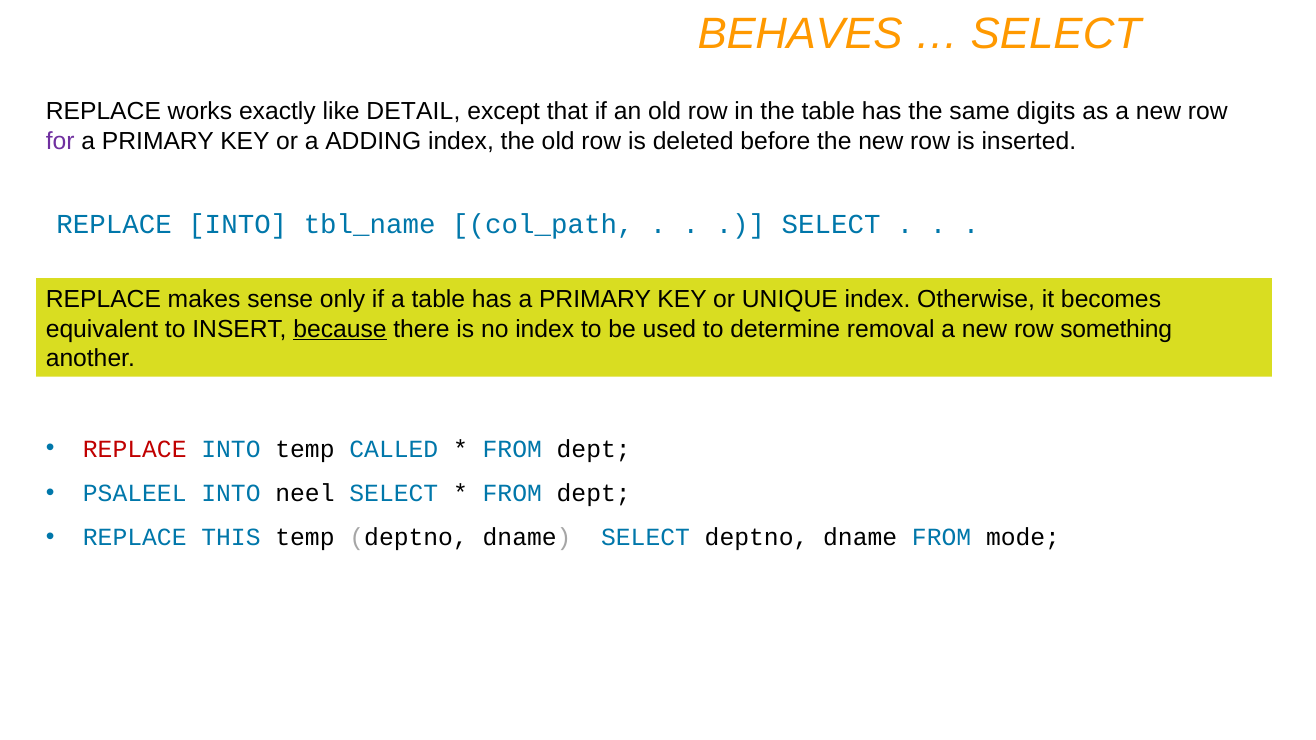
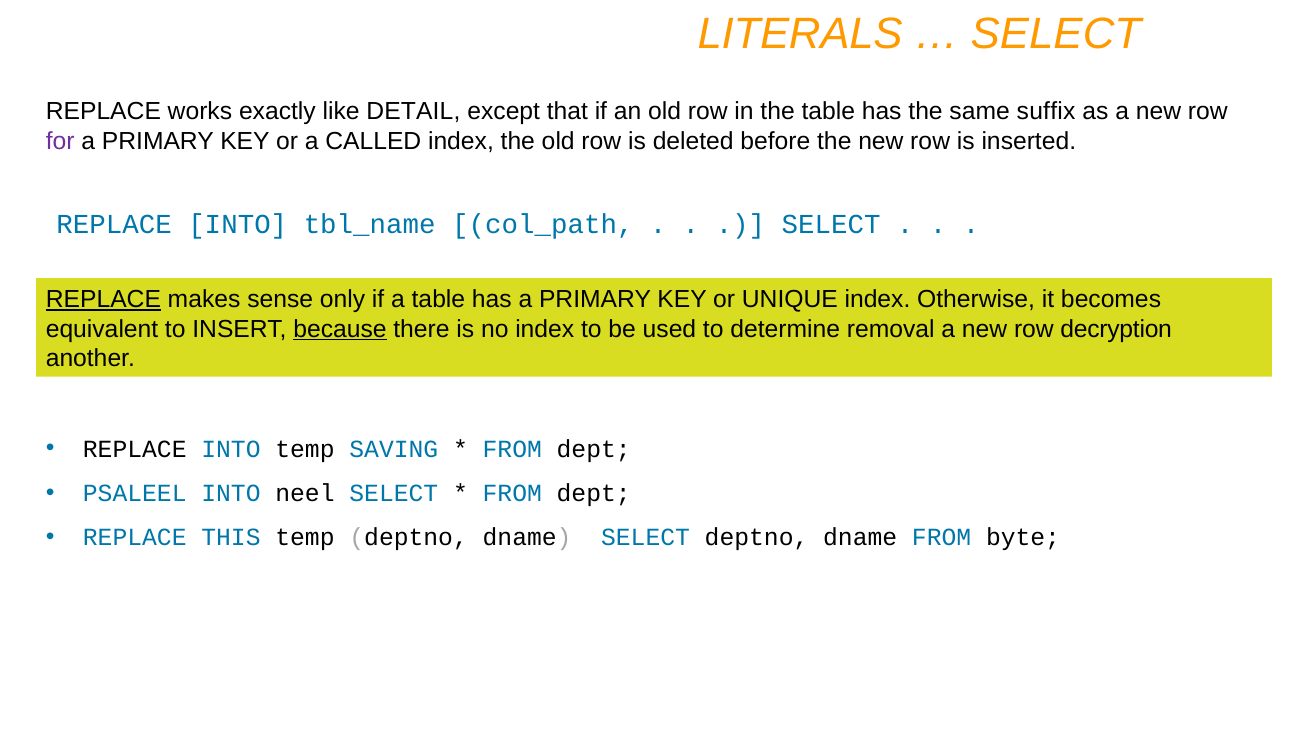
BEHAVES: BEHAVES -> LITERALS
digits: digits -> suffix
ADDING: ADDING -> CALLED
REPLACE at (103, 300) underline: none -> present
something: something -> decryption
REPLACE at (135, 449) colour: red -> black
CALLED: CALLED -> SAVING
mode: mode -> byte
